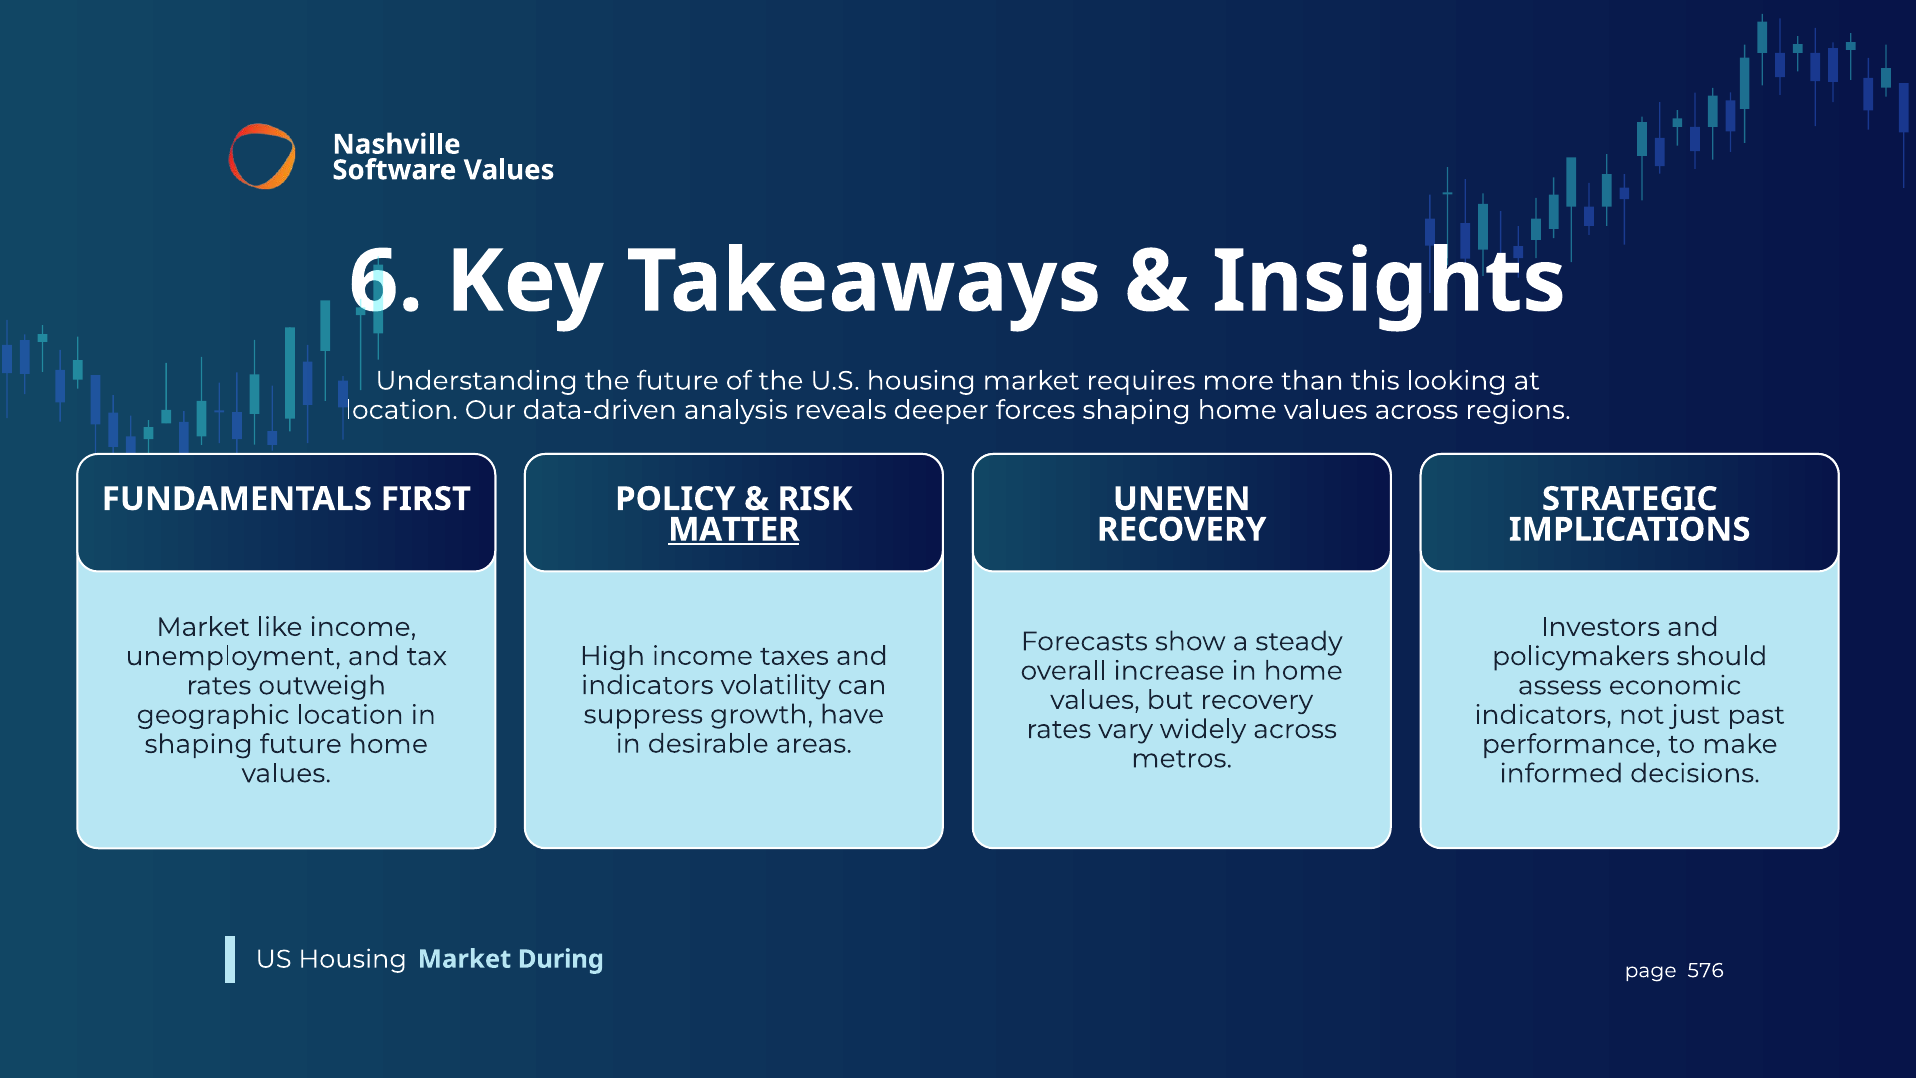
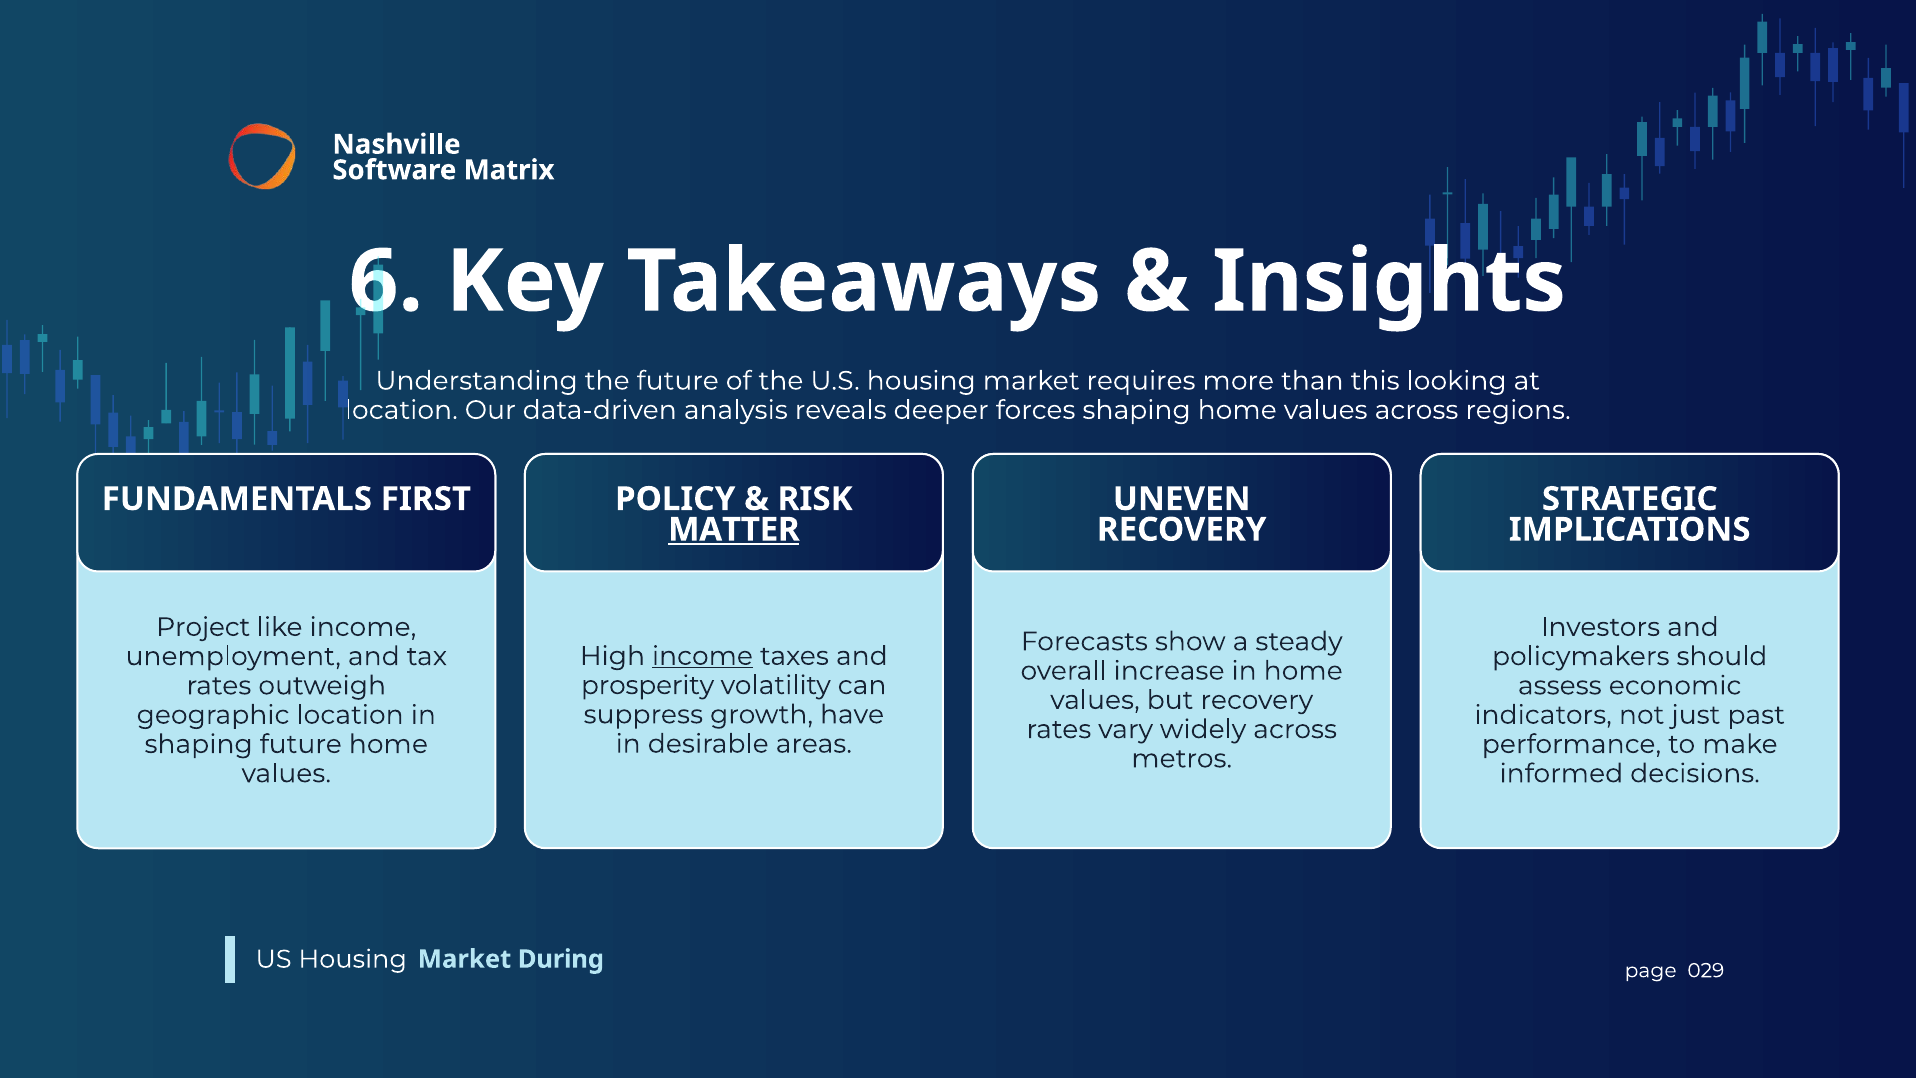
Software Values: Values -> Matrix
Market at (203, 627): Market -> Project
income at (702, 656) underline: none -> present
indicators at (647, 685): indicators -> prosperity
576: 576 -> 029
